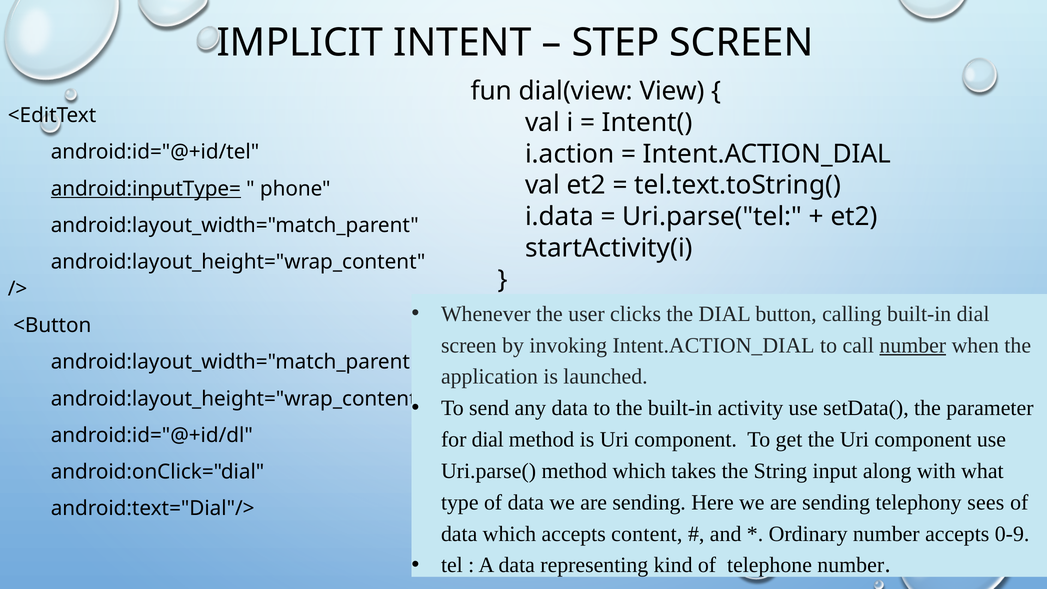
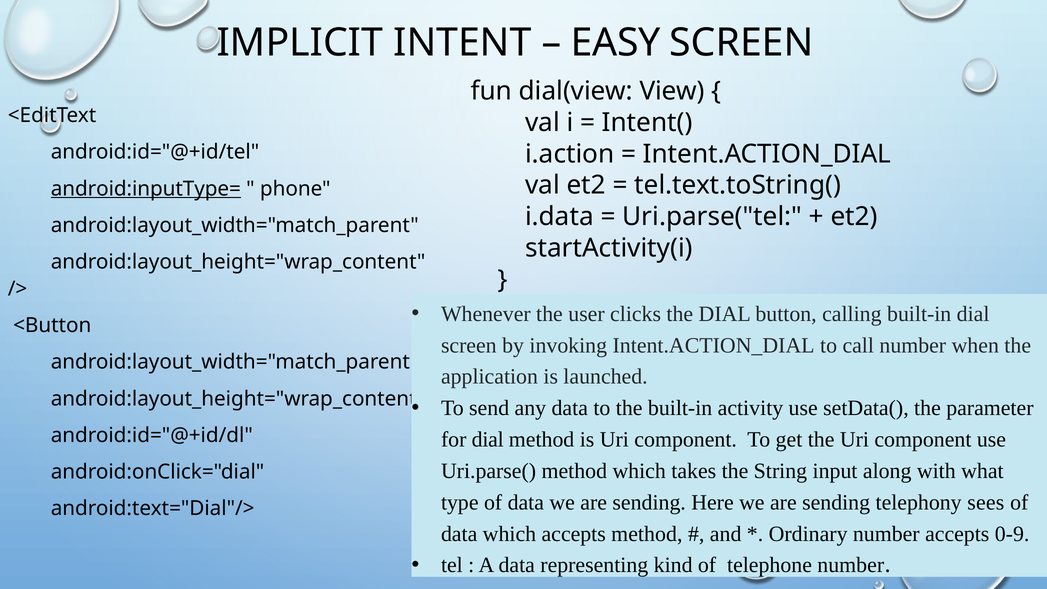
STEP: STEP -> EASY
number at (913, 345) underline: present -> none
accepts content: content -> method
